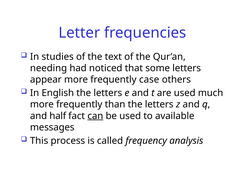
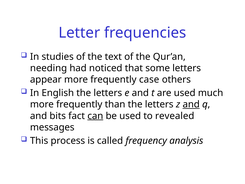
and at (191, 104) underline: none -> present
half: half -> bits
available: available -> revealed
